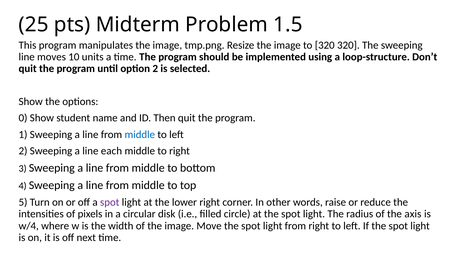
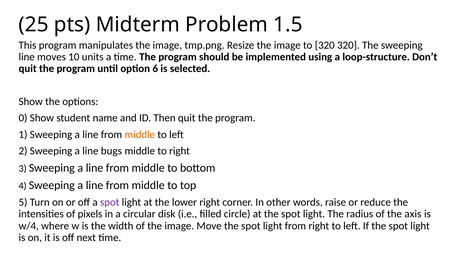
option 2: 2 -> 6
middle at (140, 134) colour: blue -> orange
each: each -> bugs
